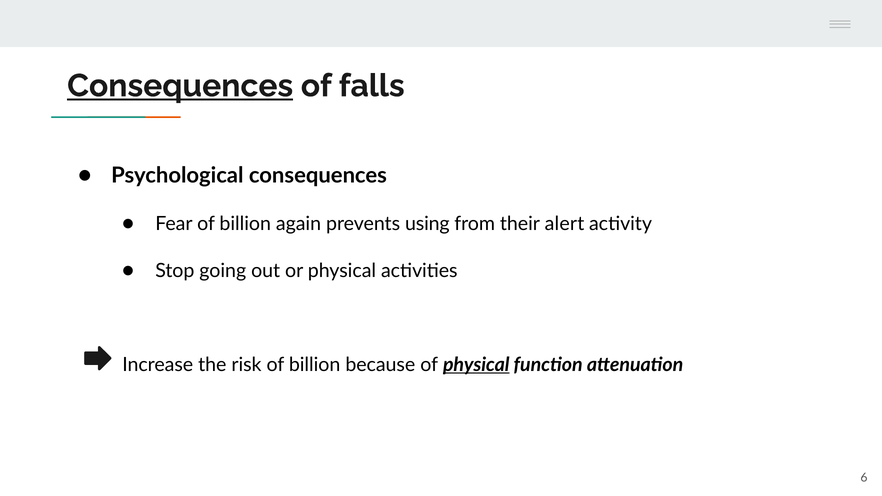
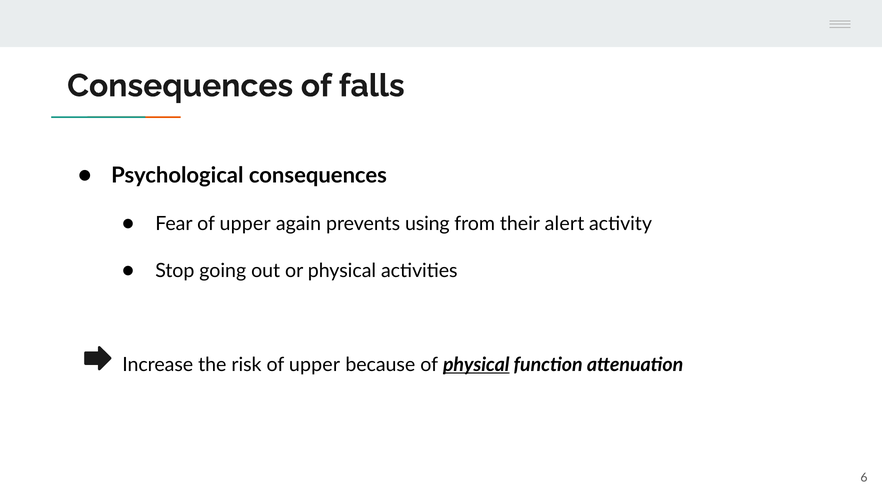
Consequences at (180, 86) underline: present -> none
Fear of billion: billion -> upper
risk of billion: billion -> upper
